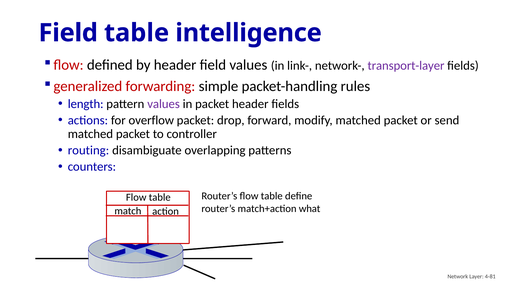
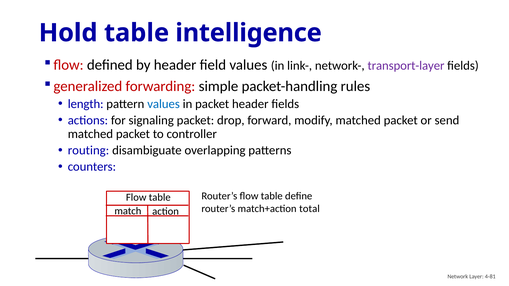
Field at (68, 33): Field -> Hold
values at (164, 104) colour: purple -> blue
overflow: overflow -> signaling
what: what -> total
